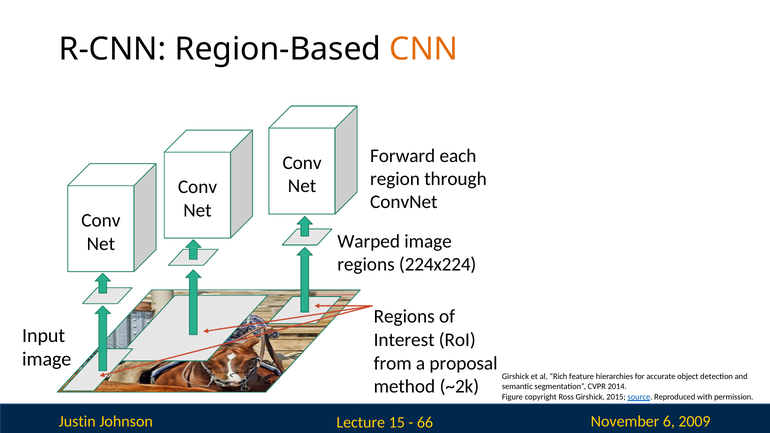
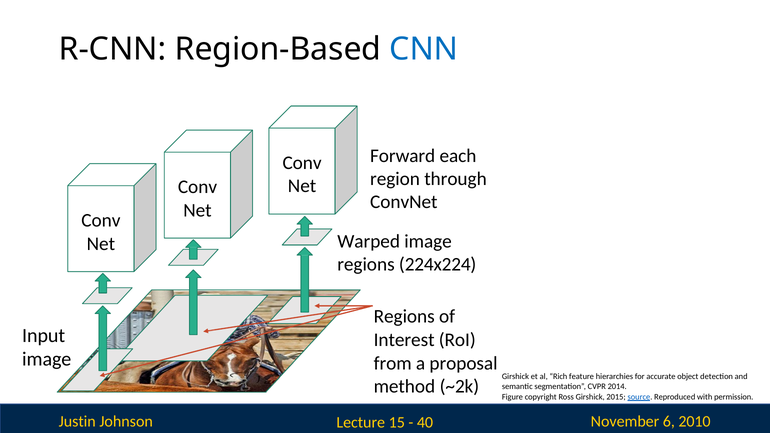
CNN colour: orange -> blue
2009: 2009 -> 2010
66: 66 -> 40
